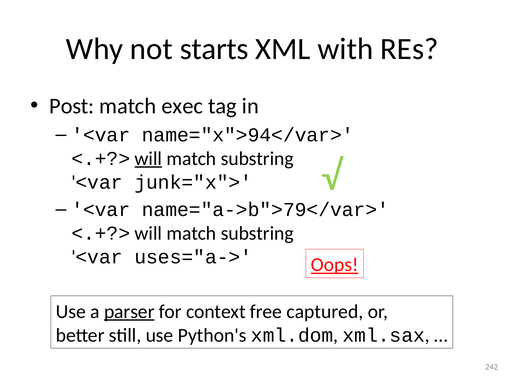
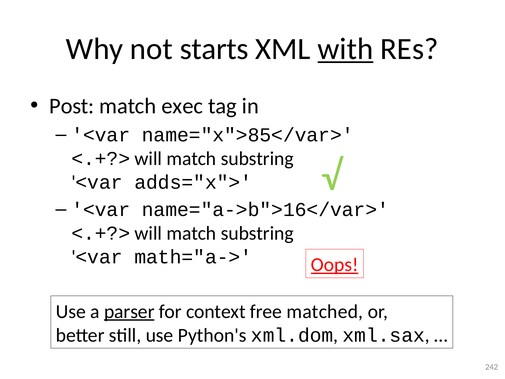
with underline: none -> present
name="x">94</var>: name="x">94</var> -> name="x">85</var>
will at (148, 159) underline: present -> none
junk="x">: junk="x"> -> adds="x">
name="a->b">79</var>: name="a->b">79</var> -> name="a->b">16</var>
uses="a->: uses="a-> -> math="a->
captured: captured -> matched
